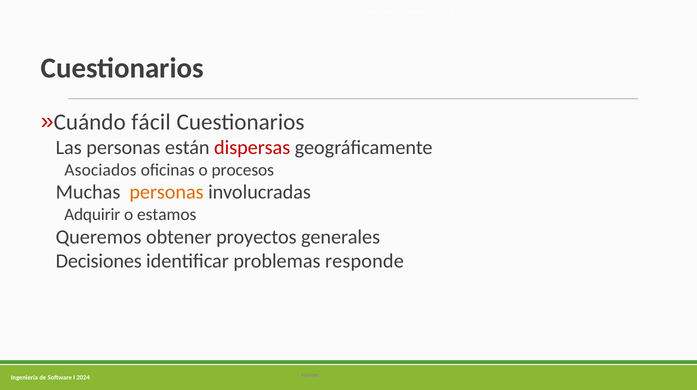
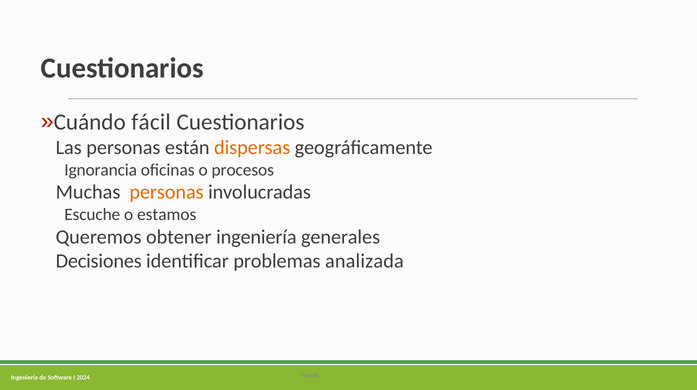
dispersas colour: red -> orange
Asociados: Asociados -> Ignorancia
Adquirir: Adquirir -> Escuche
obtener proyectos: proyectos -> ingeniería
responde: responde -> analizada
